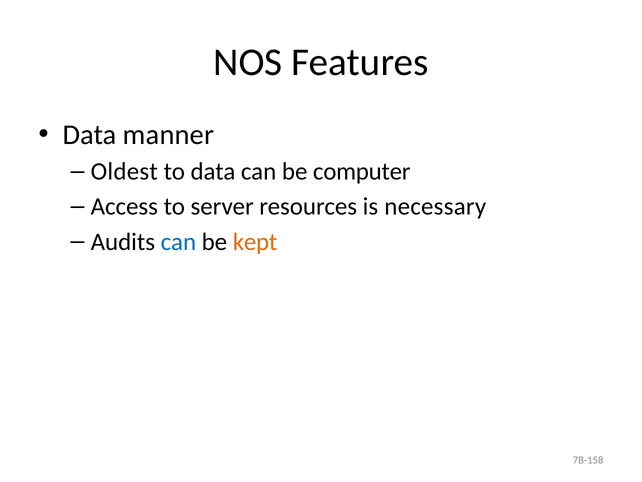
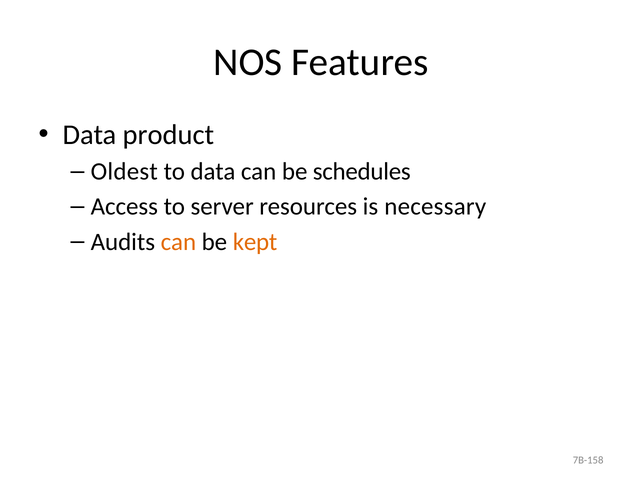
manner: manner -> product
computer: computer -> schedules
can at (178, 242) colour: blue -> orange
